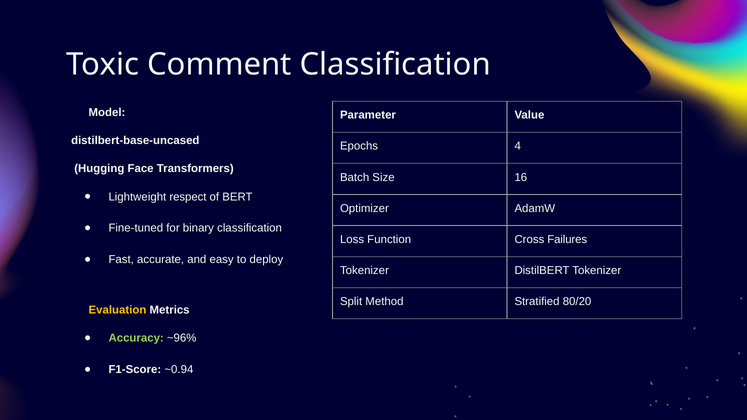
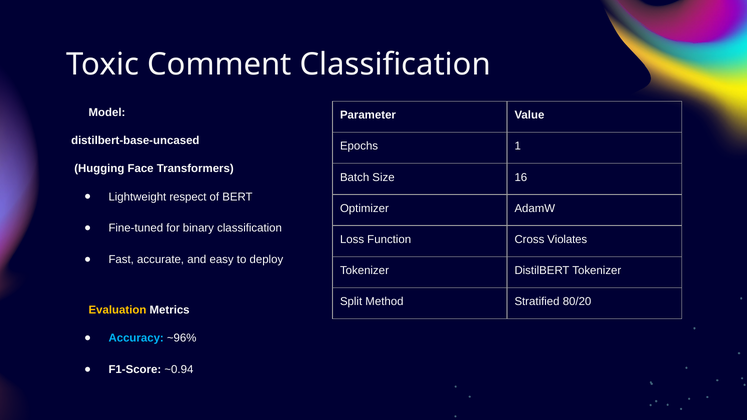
4: 4 -> 1
Failures: Failures -> Violates
Accuracy colour: light green -> light blue
